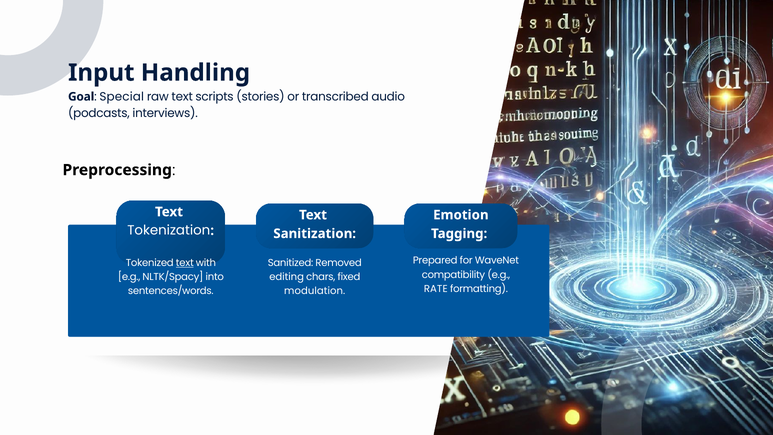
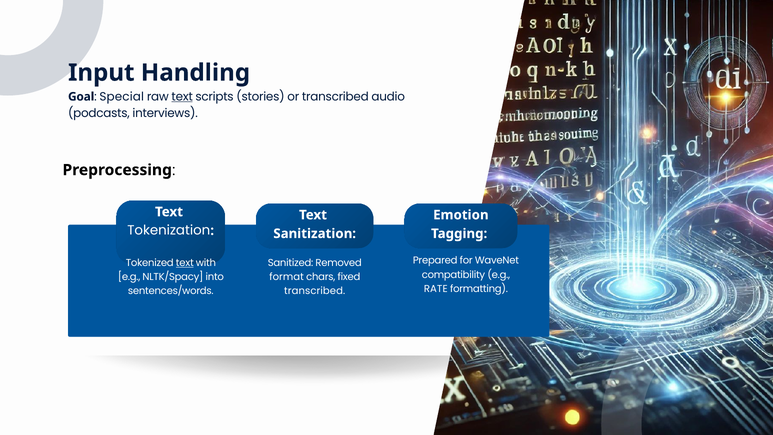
text at (182, 97) underline: none -> present
editing: editing -> format
modulation at (315, 291): modulation -> transcribed
